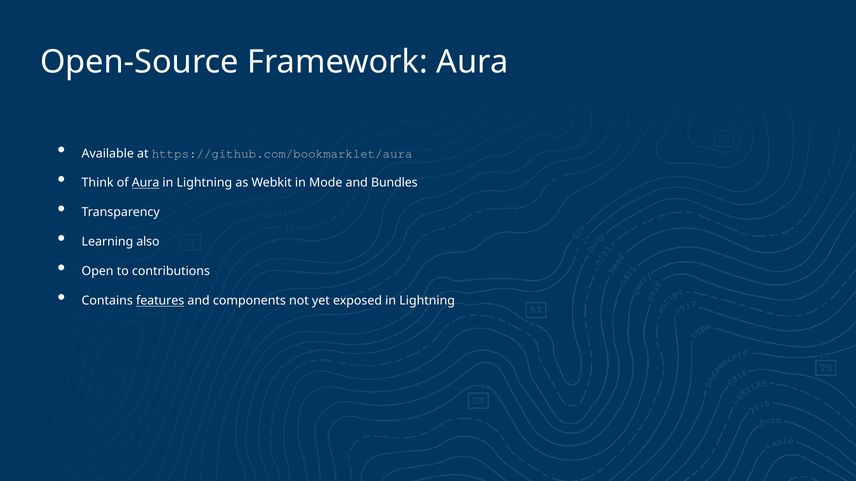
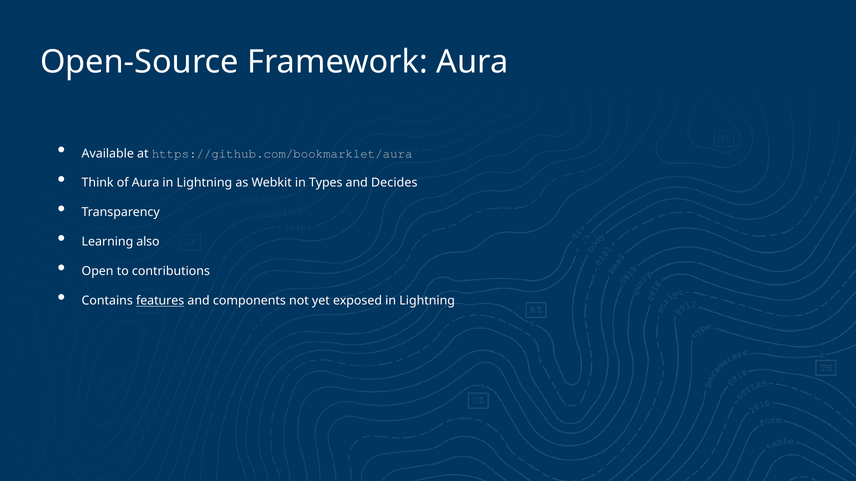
Aura at (146, 183) underline: present -> none
Mode: Mode -> Types
Bundles: Bundles -> Decides
